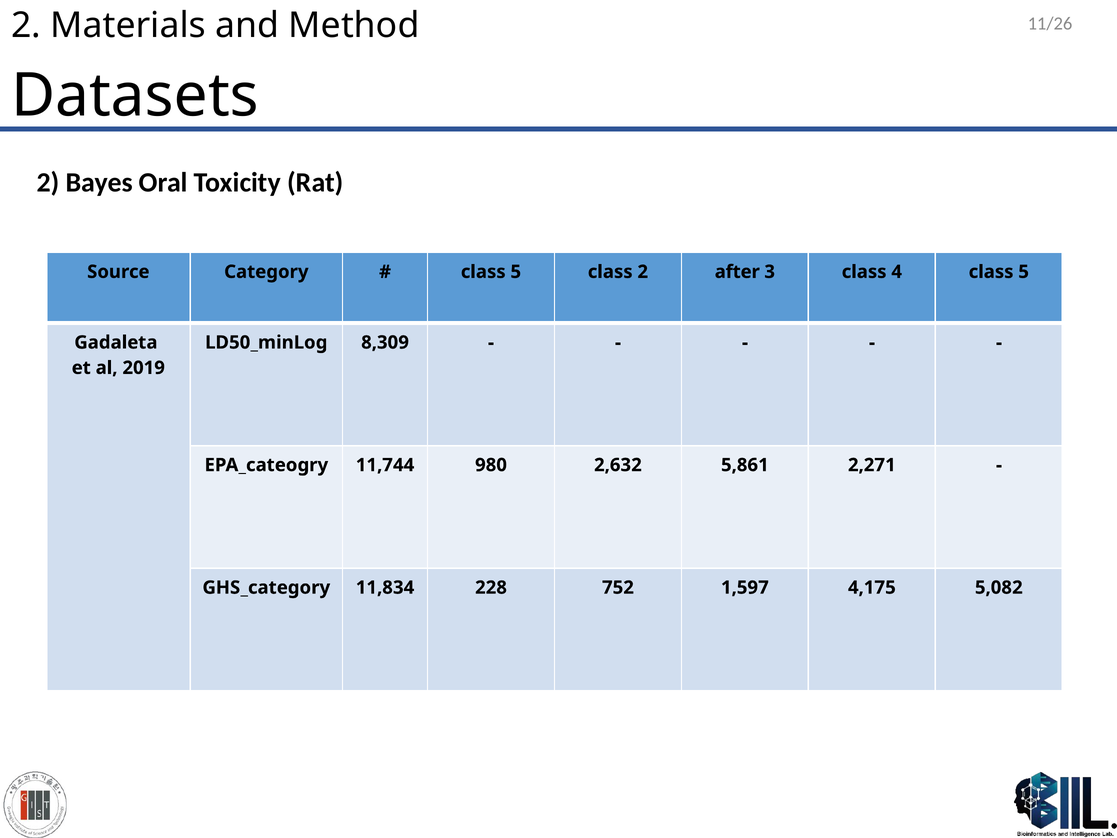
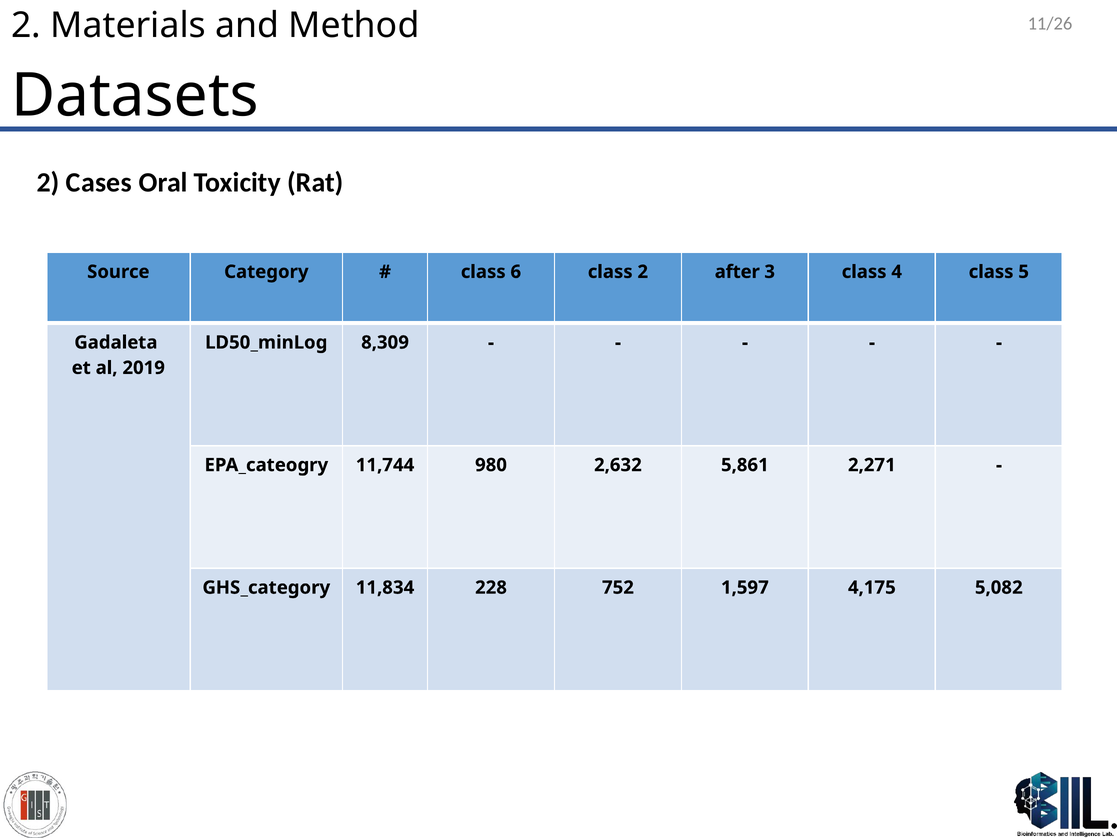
Bayes: Bayes -> Cases
5 at (516, 272): 5 -> 6
